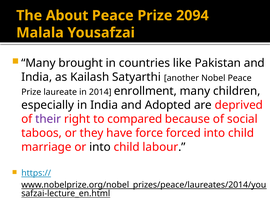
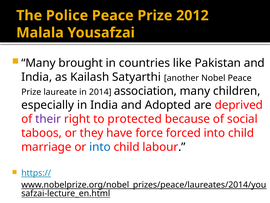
About: About -> Police
2094: 2094 -> 2012
enrollment: enrollment -> association
compared: compared -> protected
into at (100, 147) colour: black -> blue
